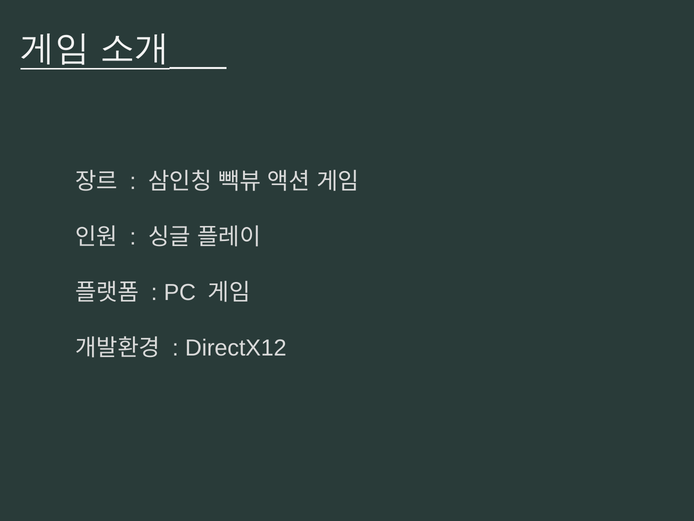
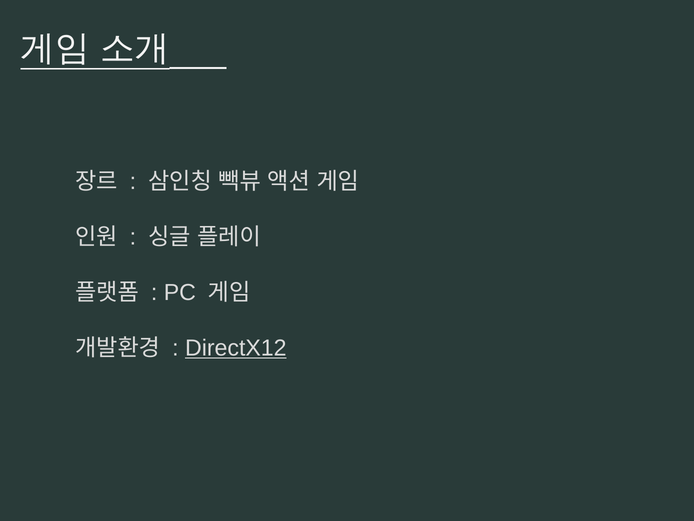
DirectX12 underline: none -> present
